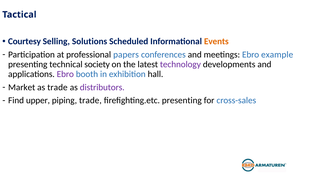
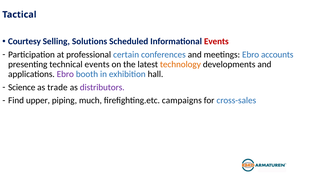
Events at (216, 41) colour: orange -> red
papers: papers -> certain
example: example -> accounts
technical society: society -> events
technology colour: purple -> orange
Market: Market -> Science
piping trade: trade -> much
firefighting.etc presenting: presenting -> campaigns
